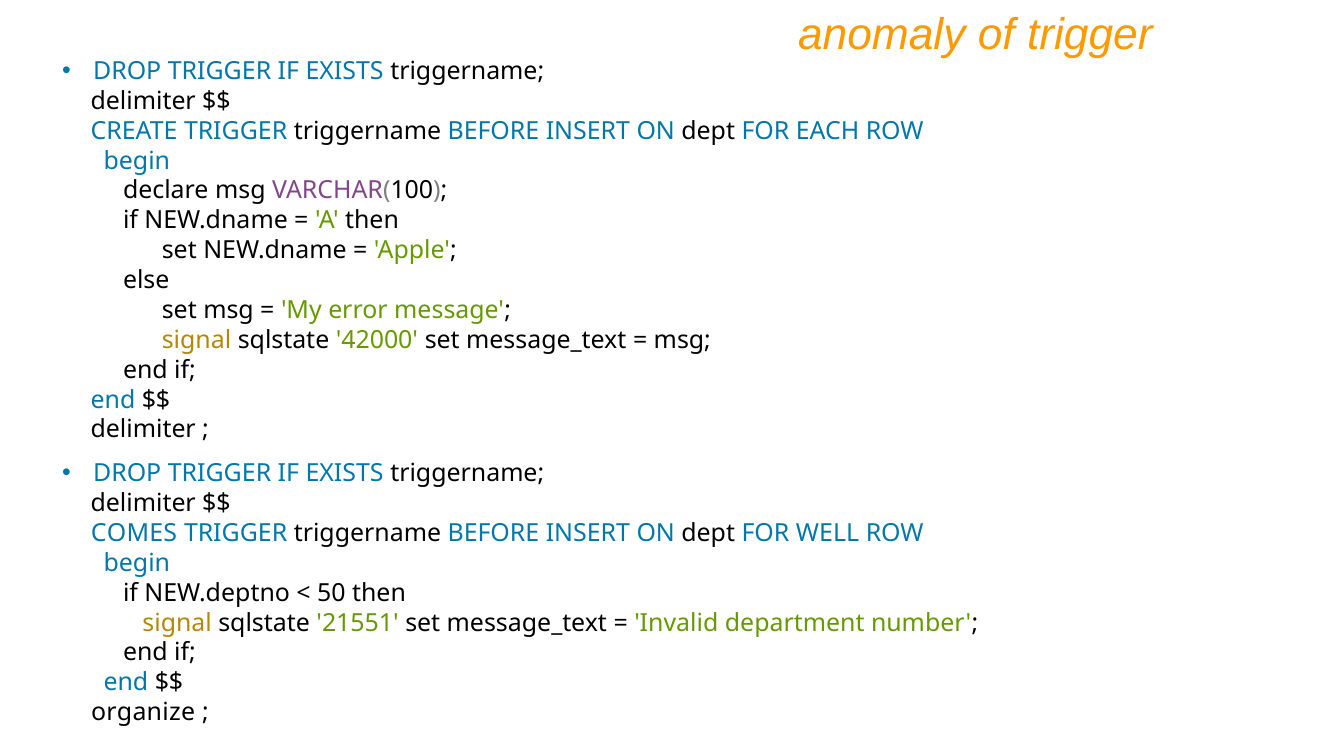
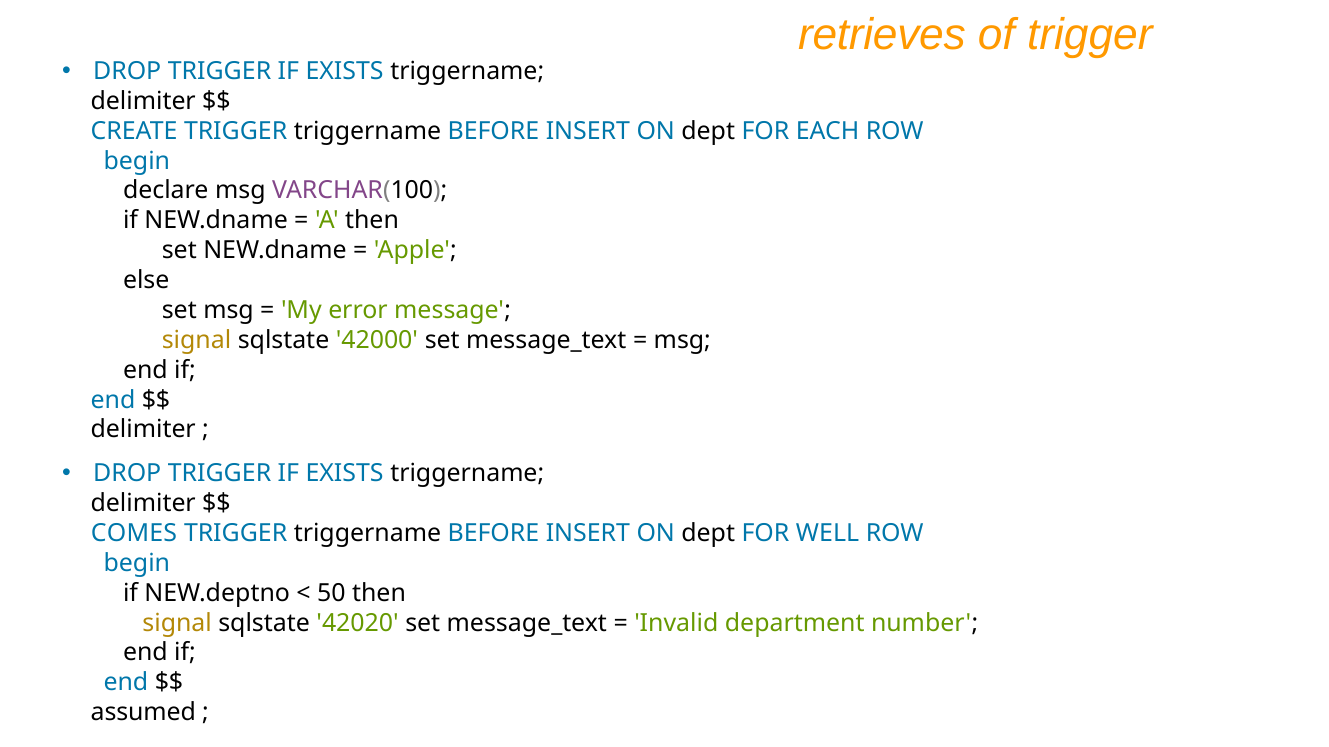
anomaly: anomaly -> retrieves
21551: 21551 -> 42020
organize: organize -> assumed
